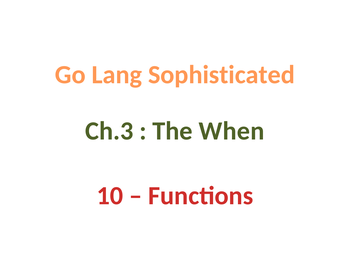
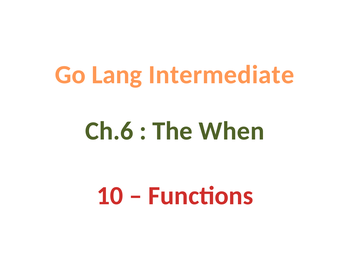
Sophisticated: Sophisticated -> Intermediate
Ch.3: Ch.3 -> Ch.6
